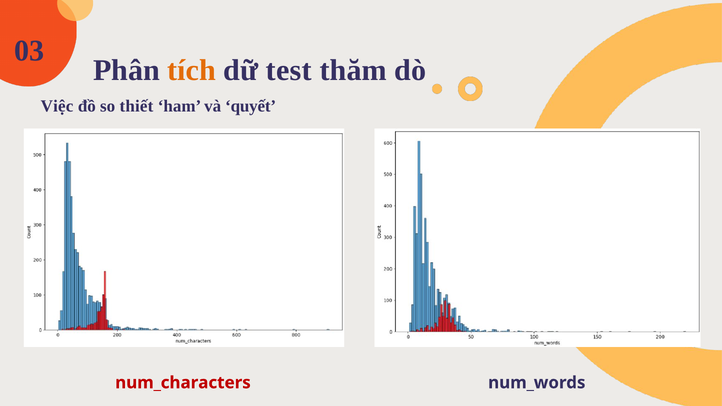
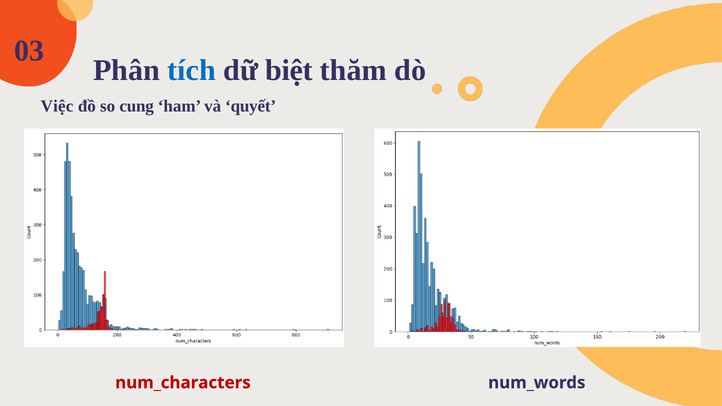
tích colour: orange -> blue
test: test -> biệt
thiết: thiết -> cung
